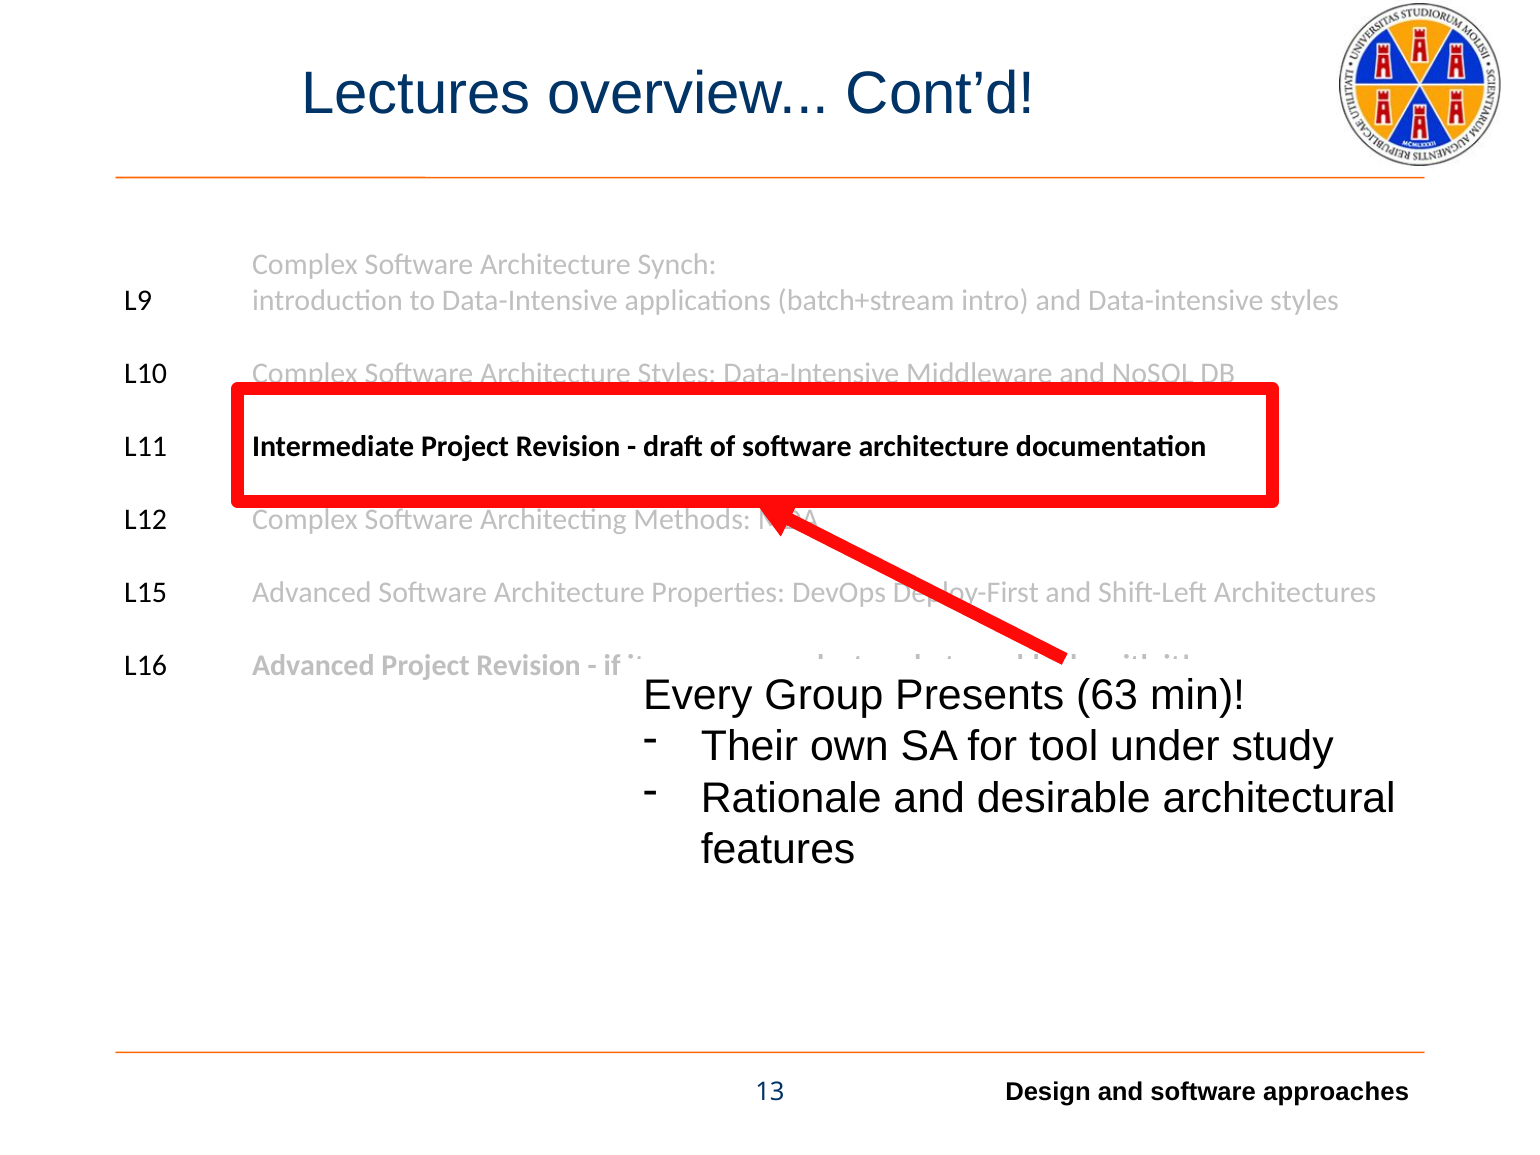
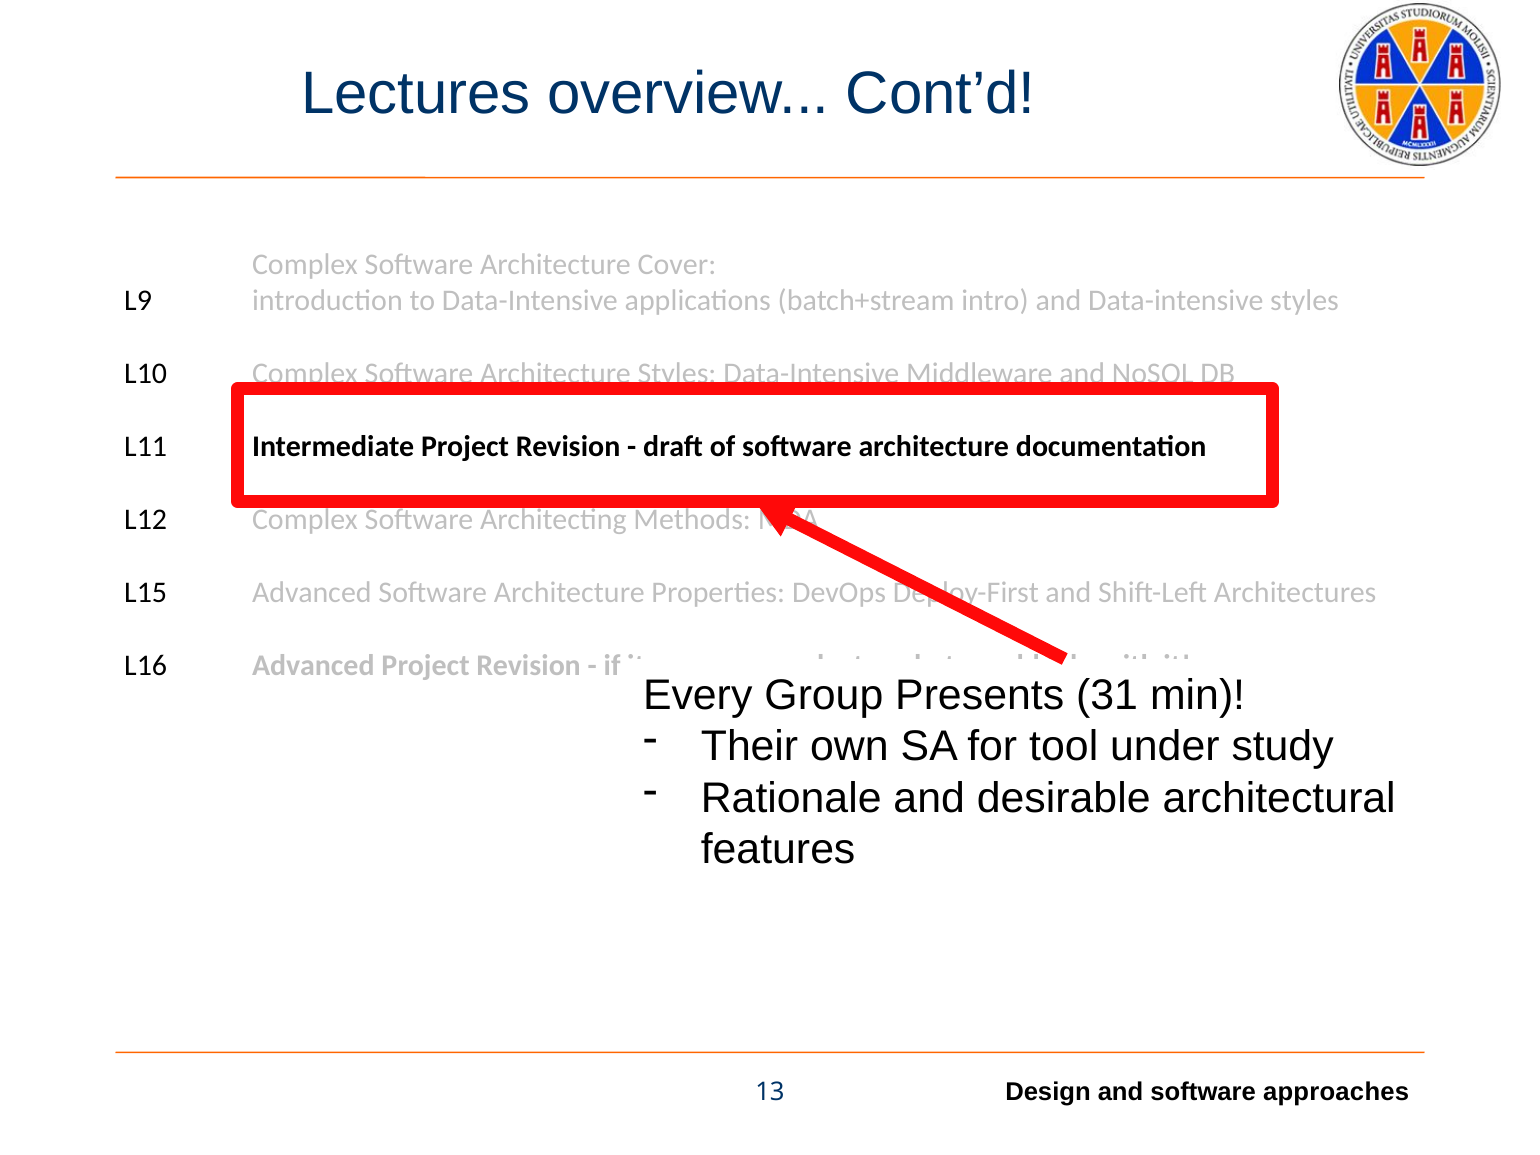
Synch: Synch -> Cover
63: 63 -> 31
